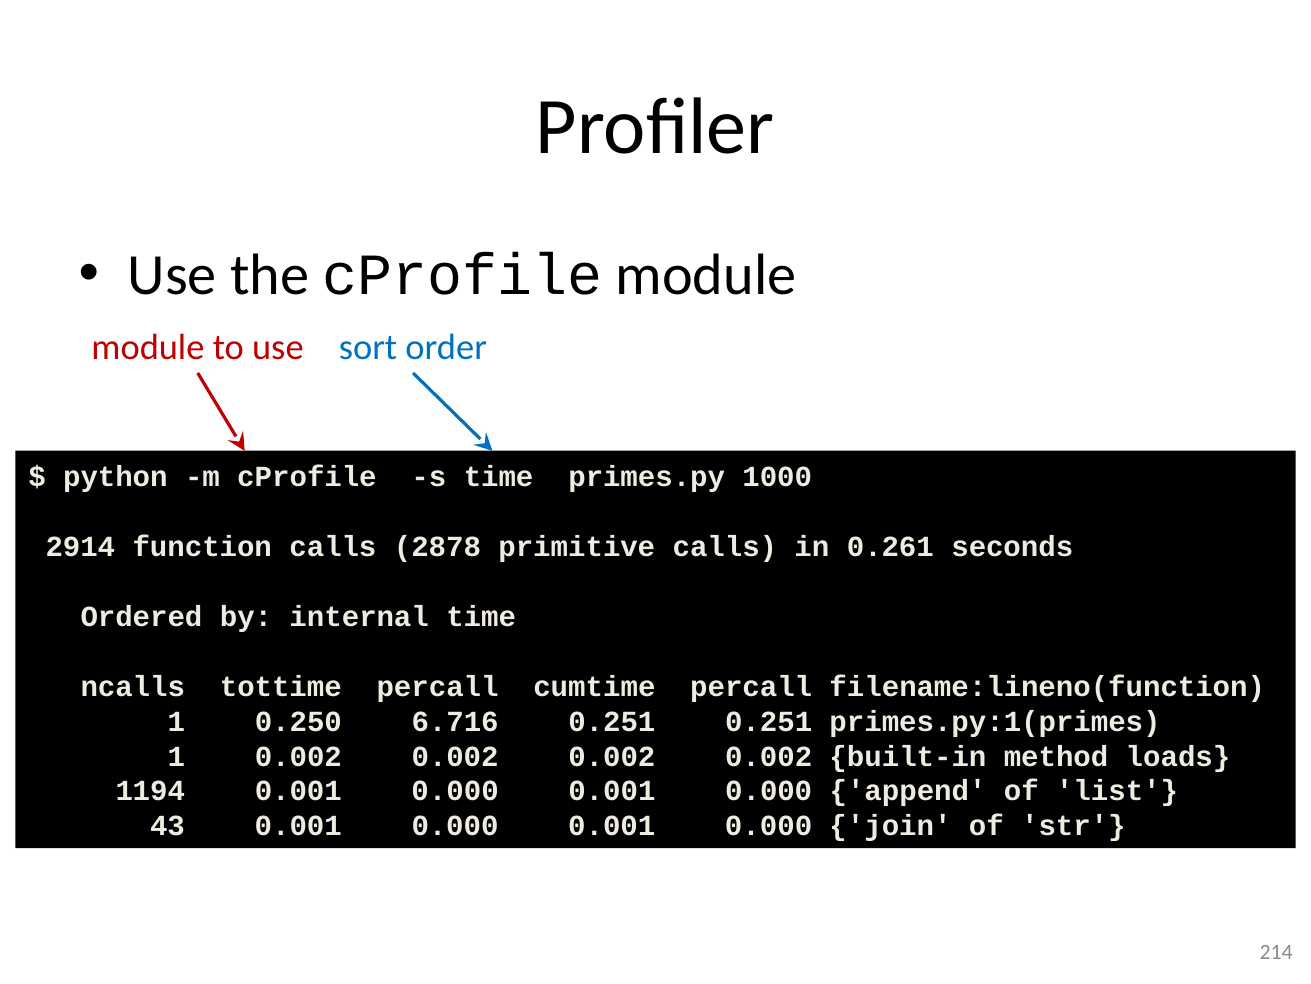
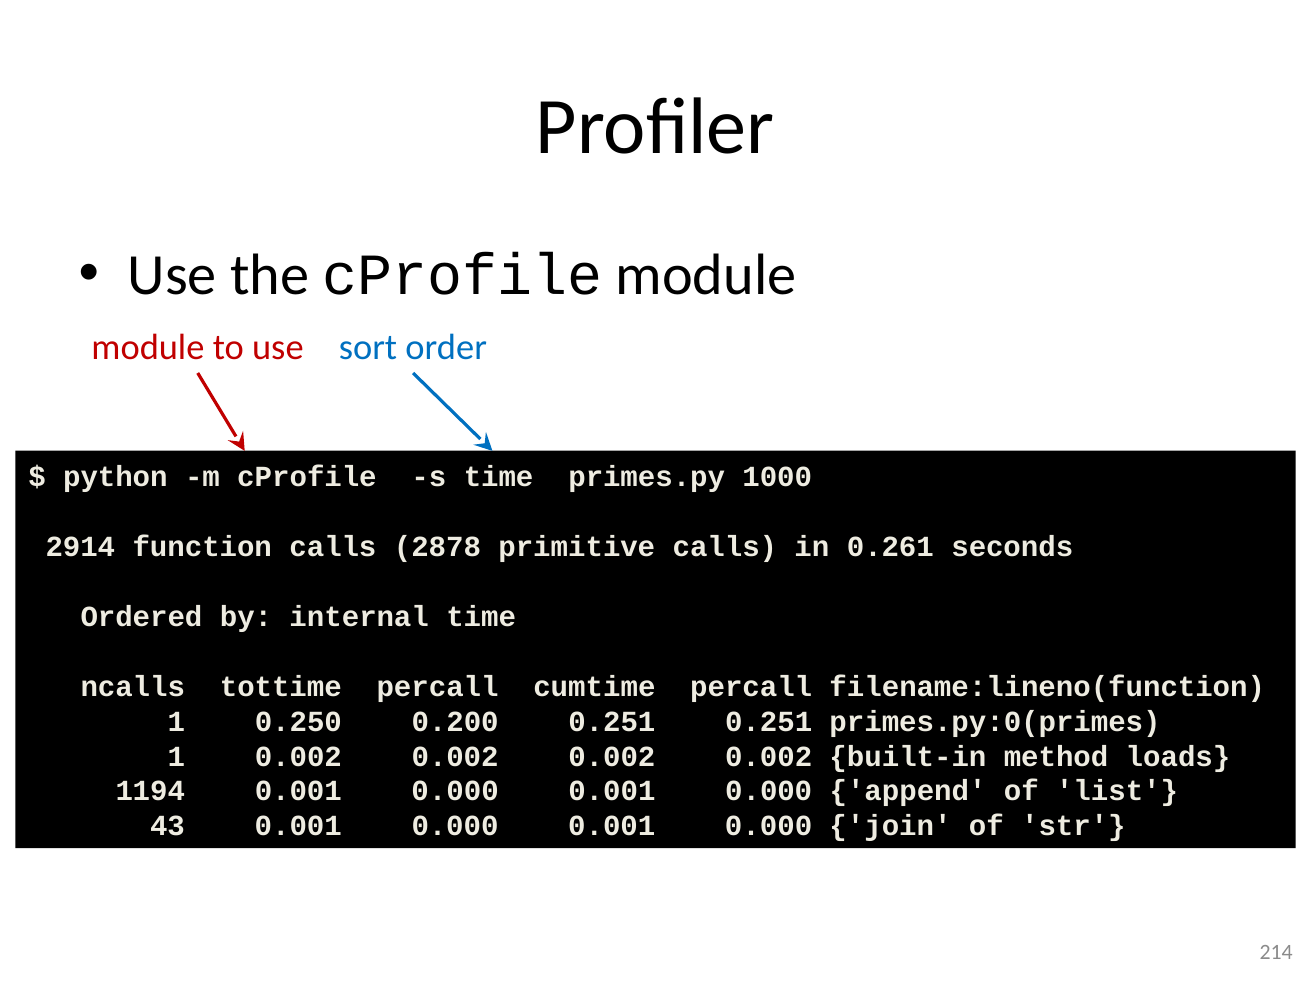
6.716: 6.716 -> 0.200
primes.py:1(primes: primes.py:1(primes -> primes.py:0(primes
